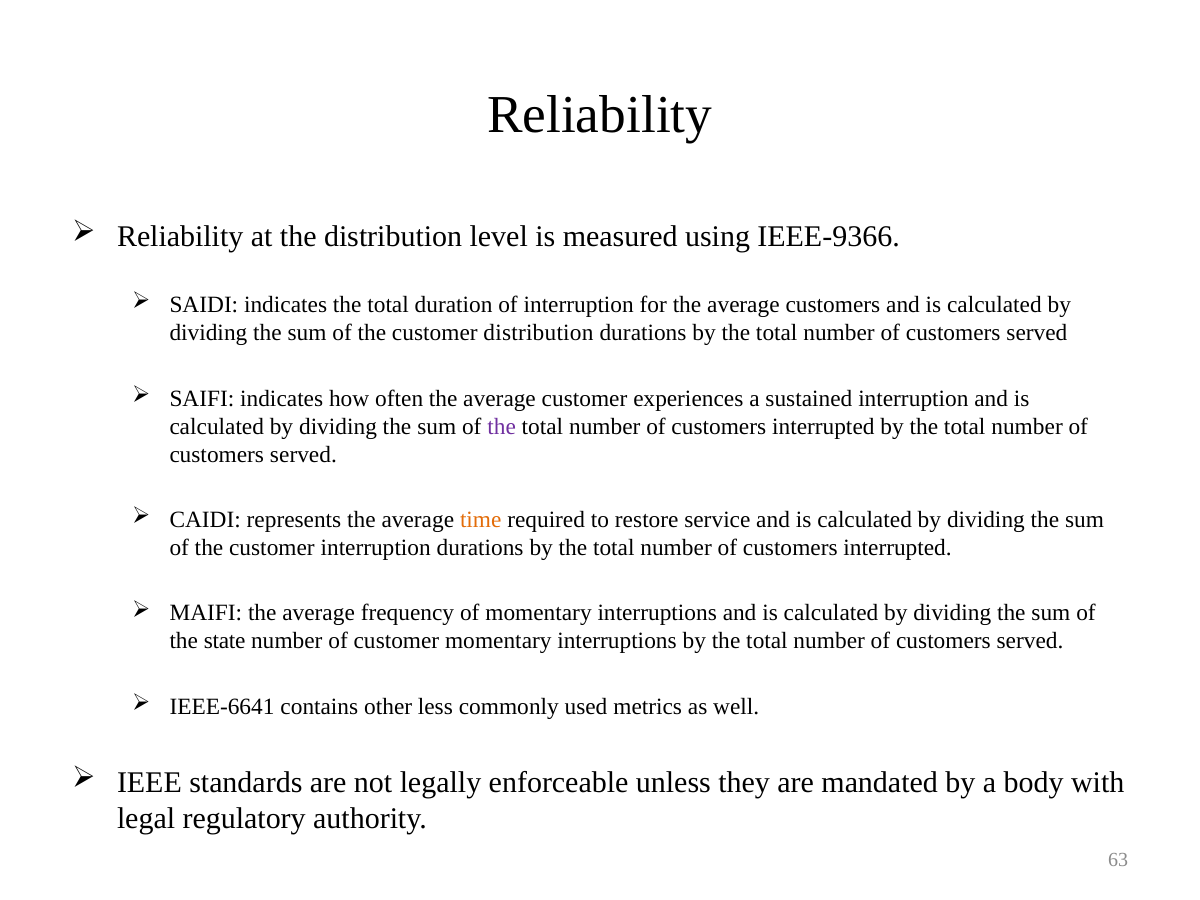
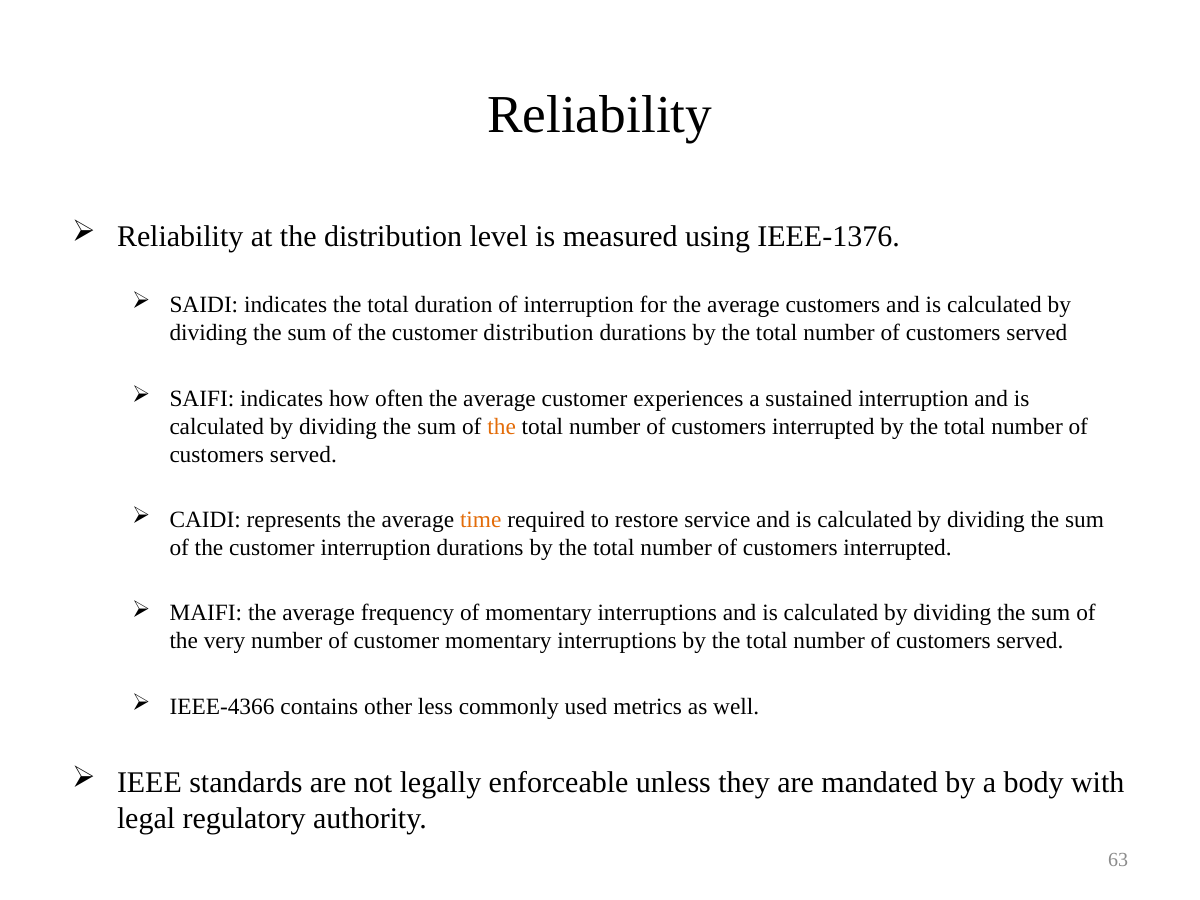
IEEE-9366: IEEE-9366 -> IEEE-1376
the at (502, 426) colour: purple -> orange
state: state -> very
IEEE-6641: IEEE-6641 -> IEEE-4366
